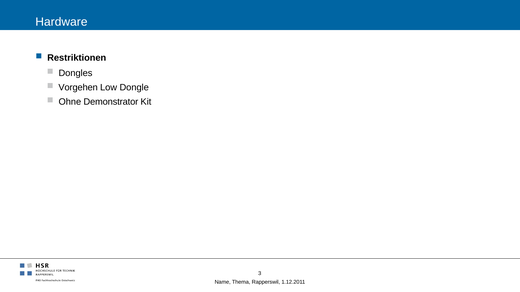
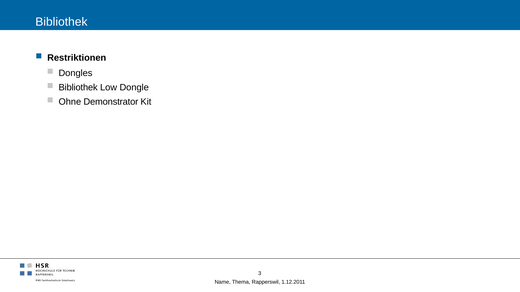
Hardware at (61, 22): Hardware -> Bibliothek
Vorgehen at (78, 88): Vorgehen -> Bibliothek
